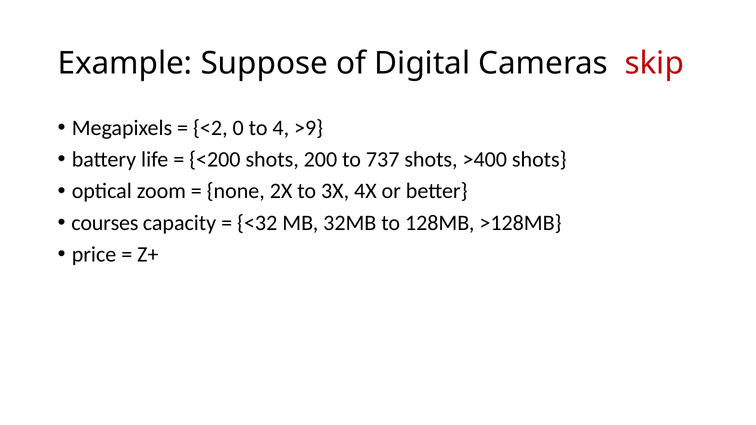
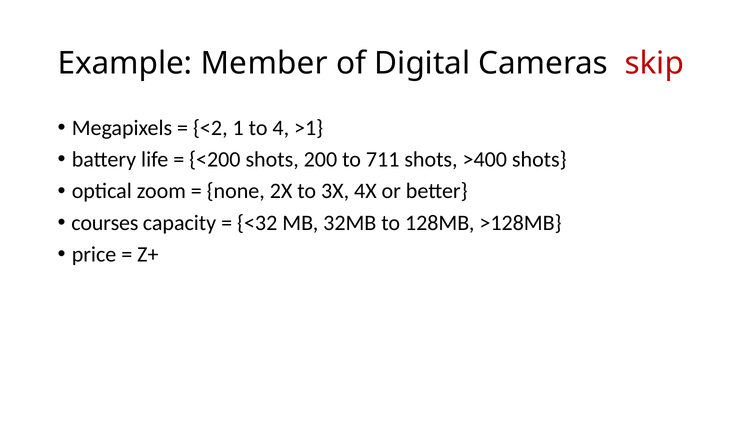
Suppose: Suppose -> Member
0: 0 -> 1
>9: >9 -> >1
737: 737 -> 711
